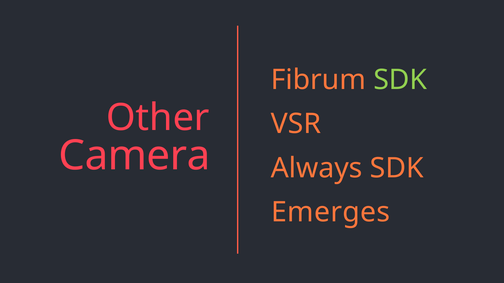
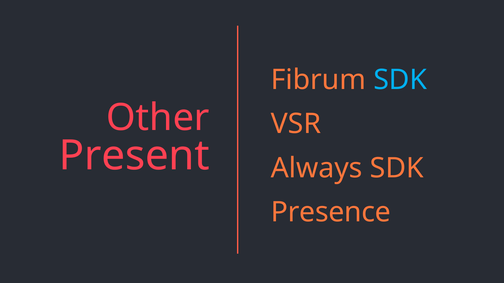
SDK at (400, 80) colour: light green -> light blue
Camera: Camera -> Present
Emerges: Emerges -> Presence
